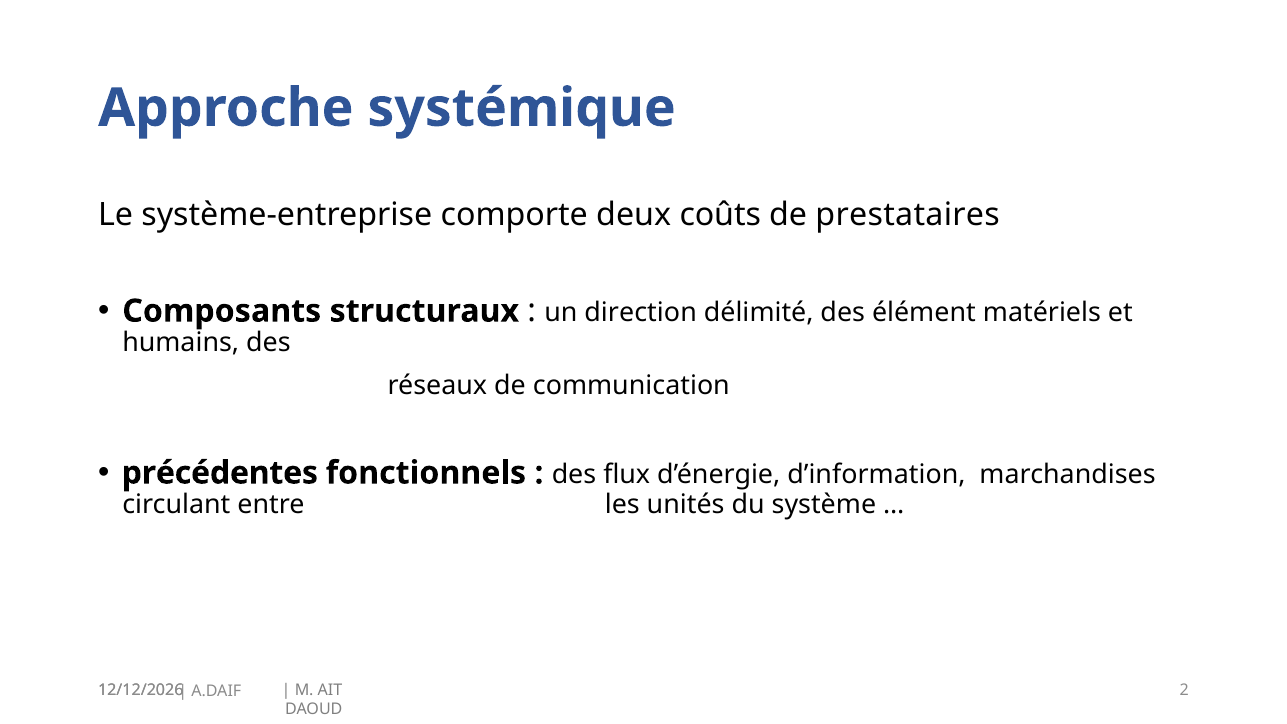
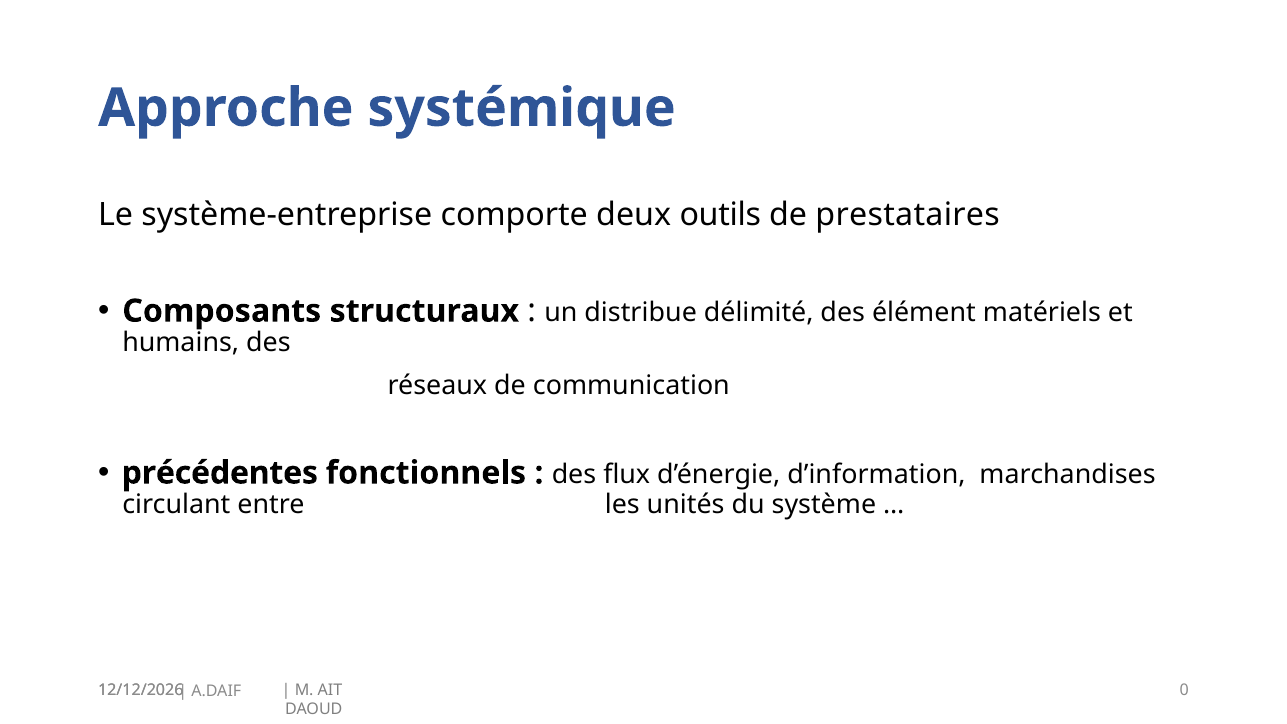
coûts: coûts -> outils
direction: direction -> distribue
2: 2 -> 0
